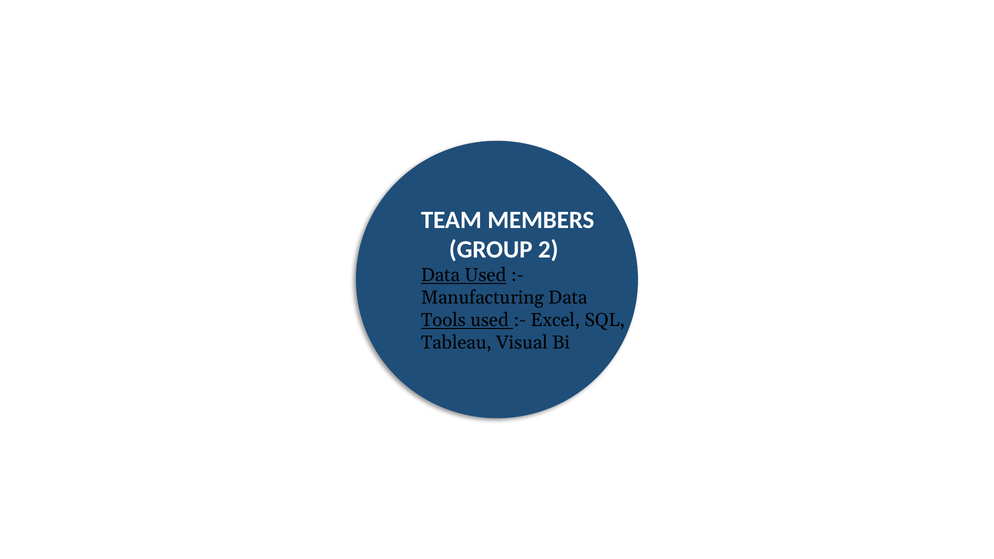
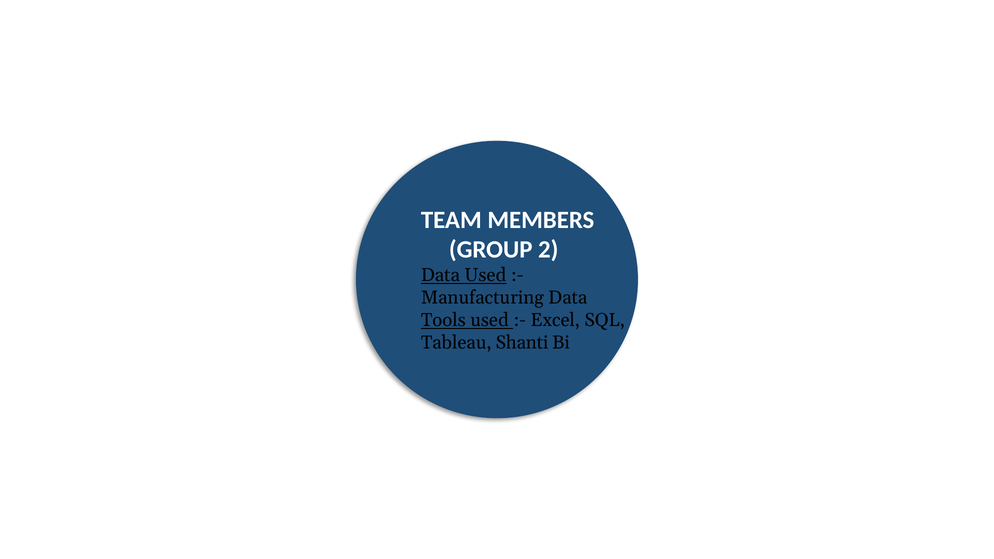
Tableau Visual: Visual -> Shanti
